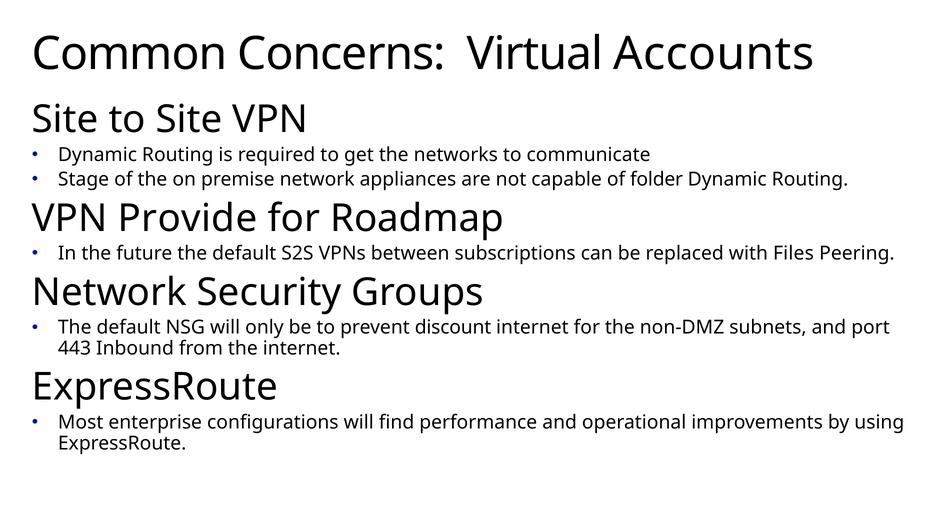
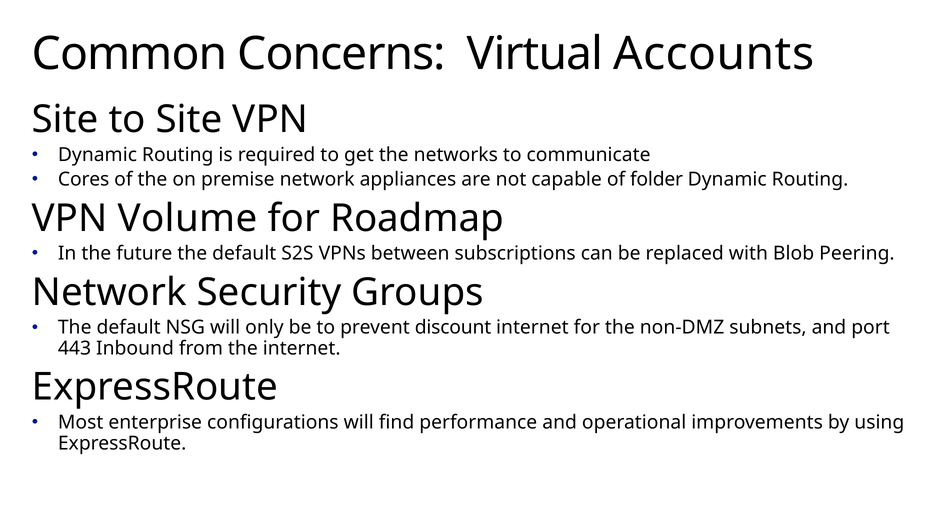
Stage: Stage -> Cores
Provide: Provide -> Volume
Files: Files -> Blob
